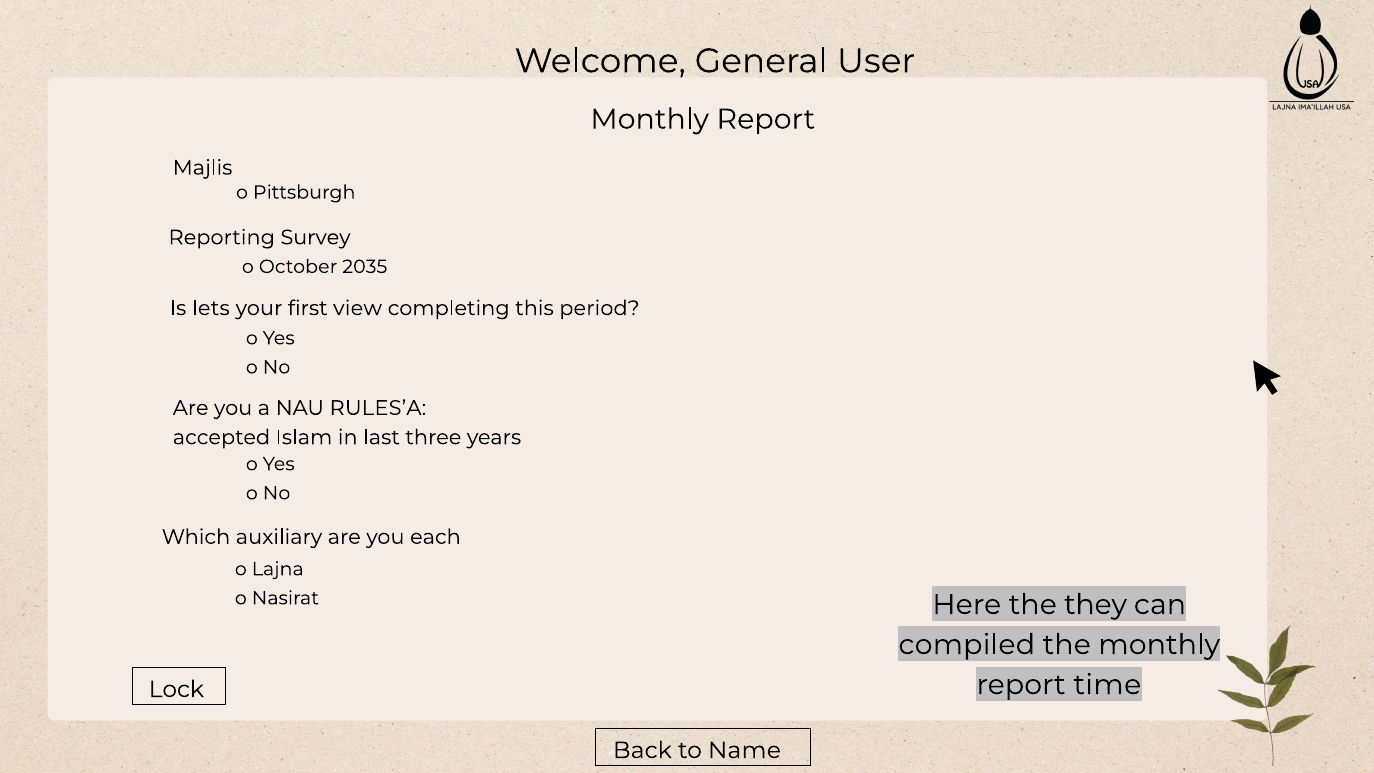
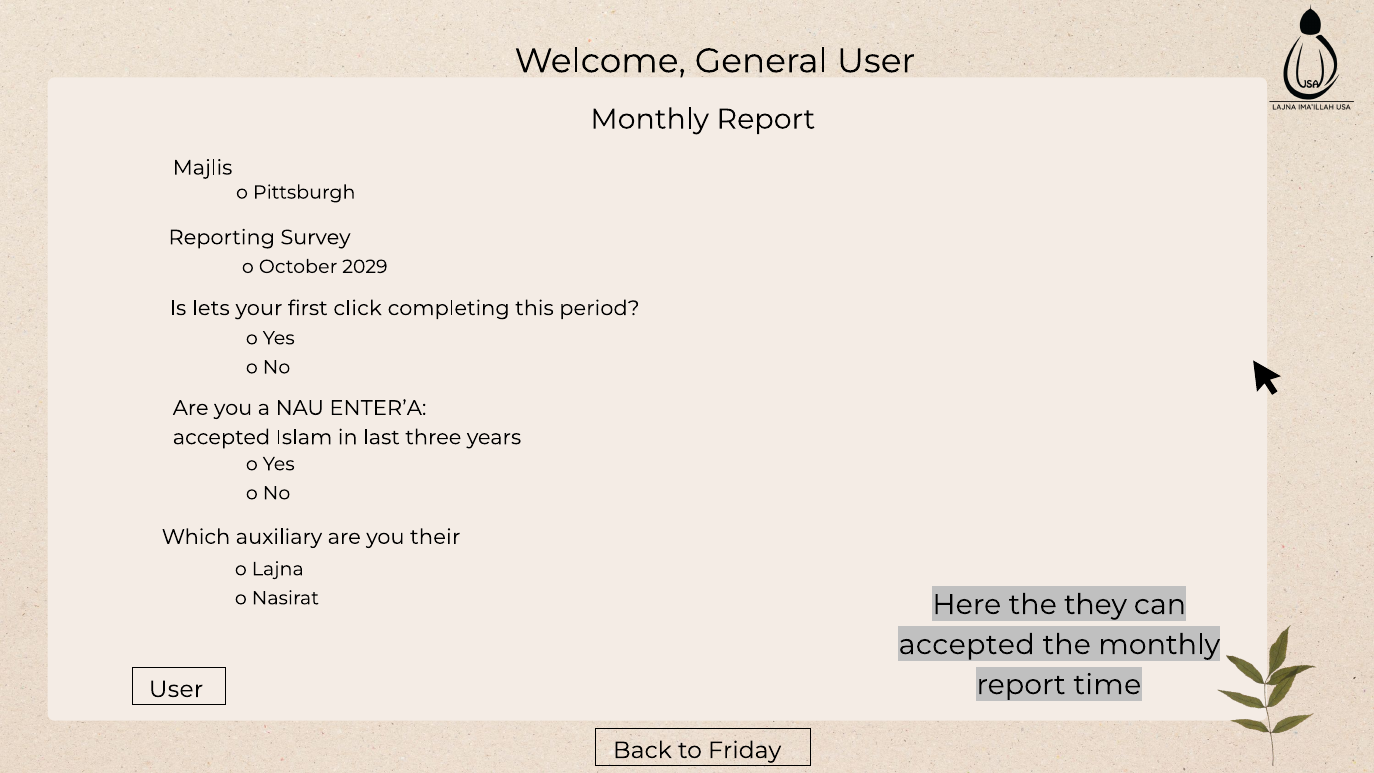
2035: 2035 -> 2029
view: view -> click
RULES’A: RULES’A -> ENTER’A
each: each -> their
compiled at (967, 645): compiled -> accepted
Lock at (176, 689): Lock -> User
Name: Name -> Friday
